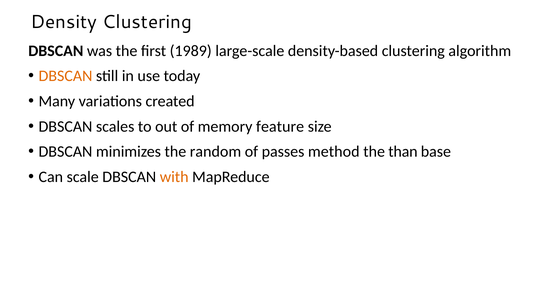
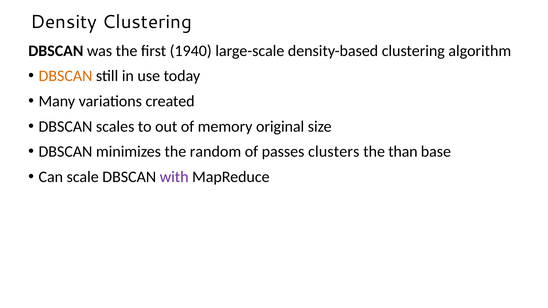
1989: 1989 -> 1940
feature: feature -> original
method: method -> clusters
with colour: orange -> purple
